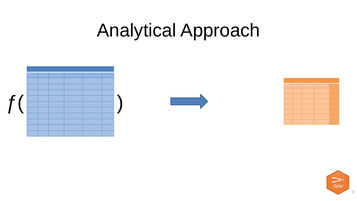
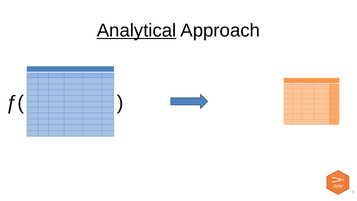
Analytical underline: none -> present
